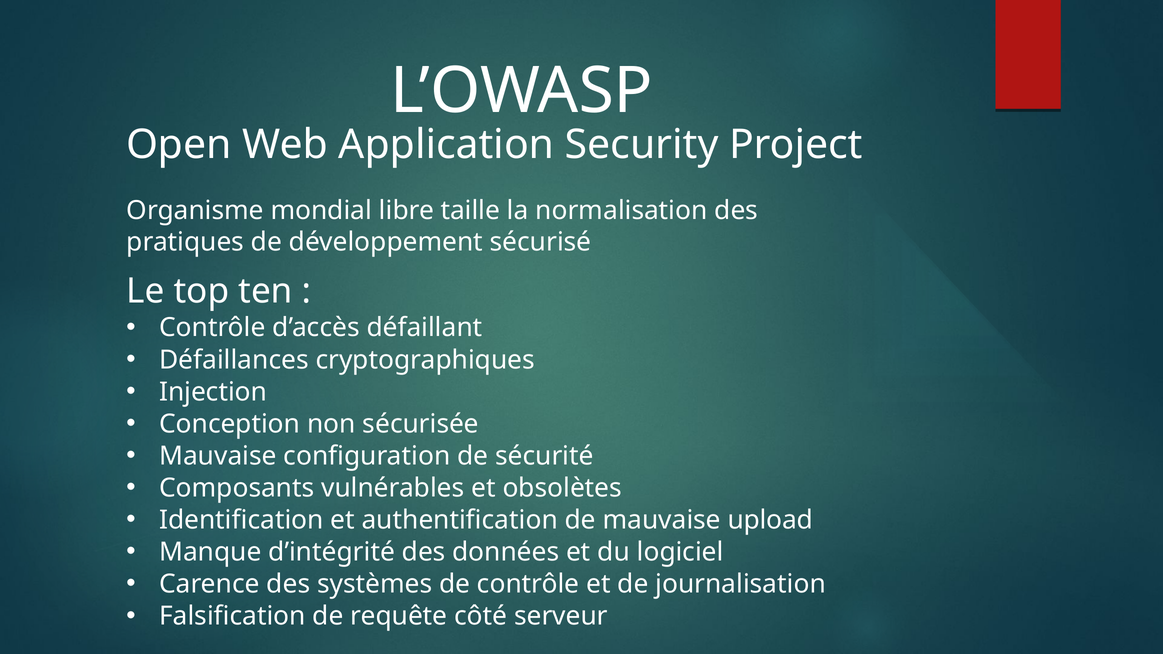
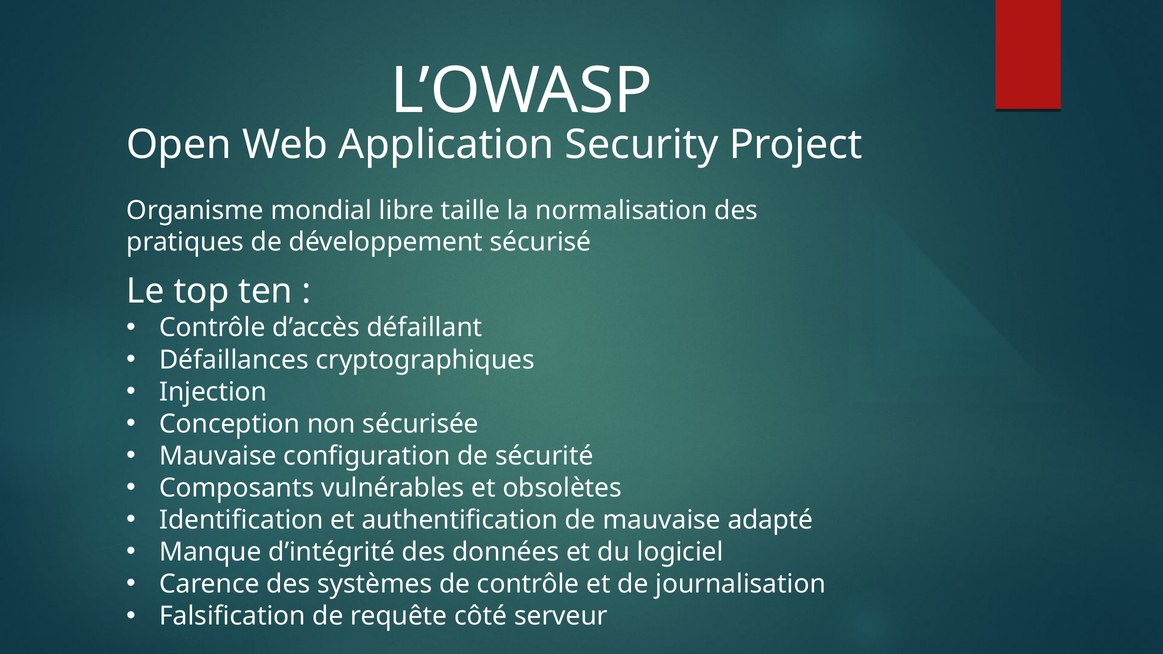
upload: upload -> adapté
